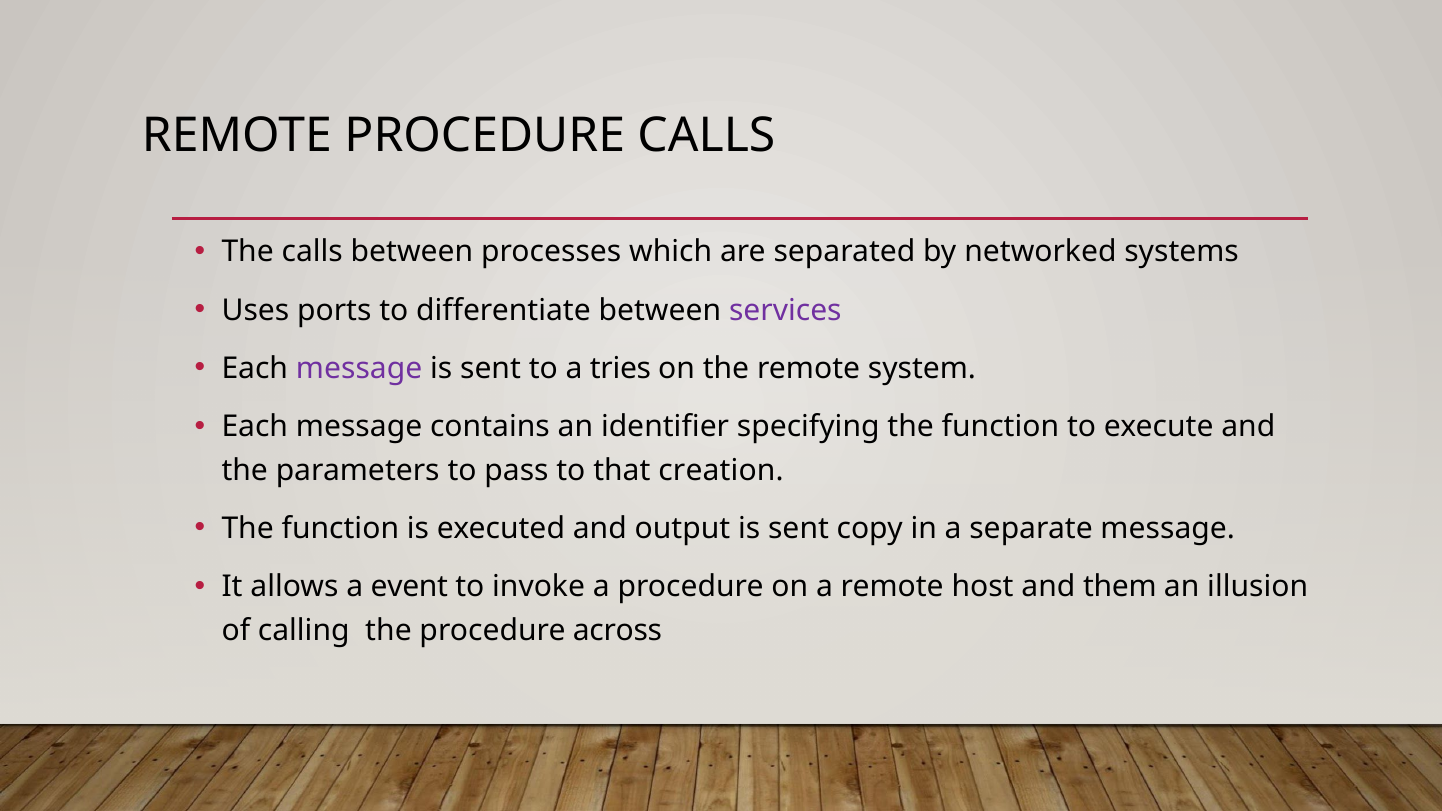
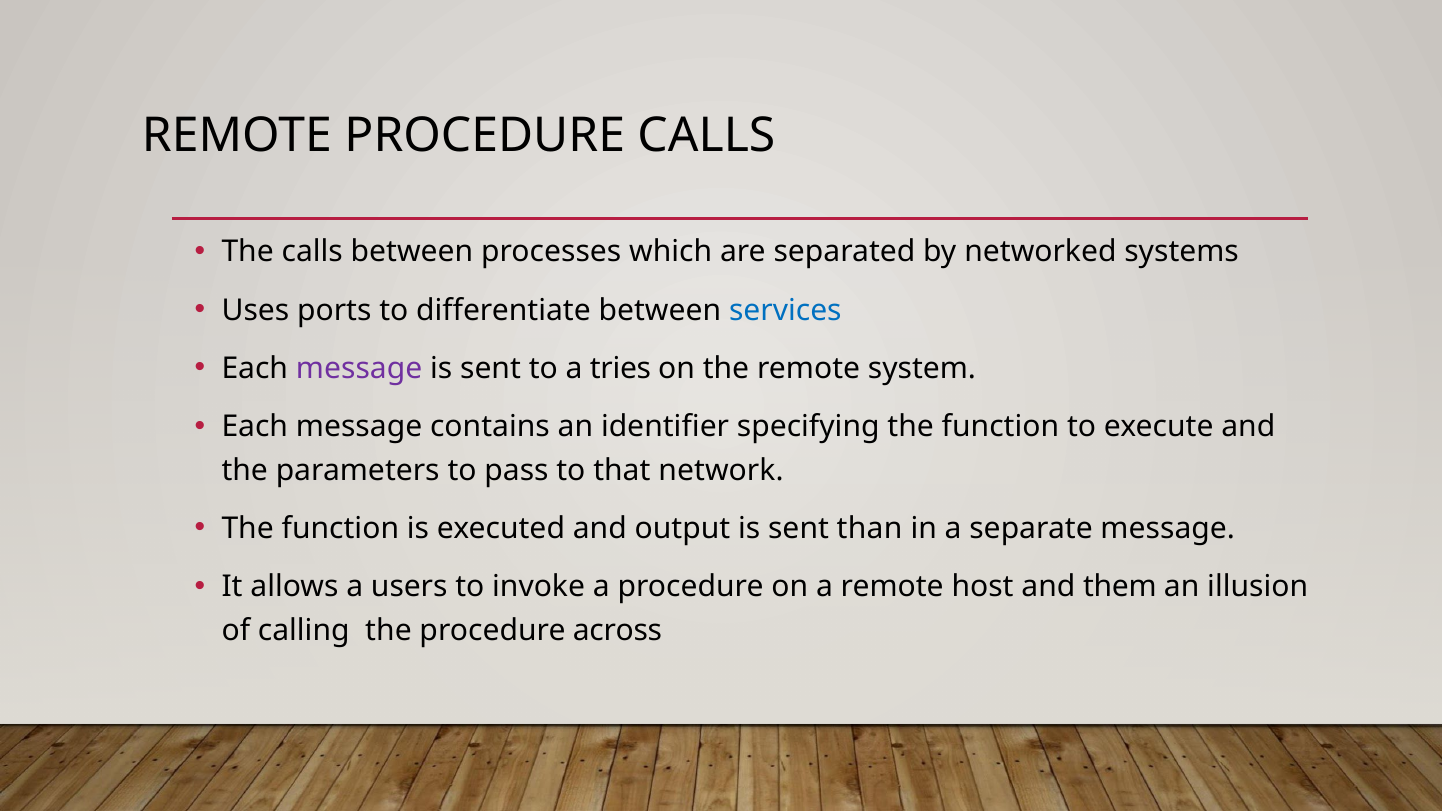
services colour: purple -> blue
creation: creation -> network
copy: copy -> than
event: event -> users
